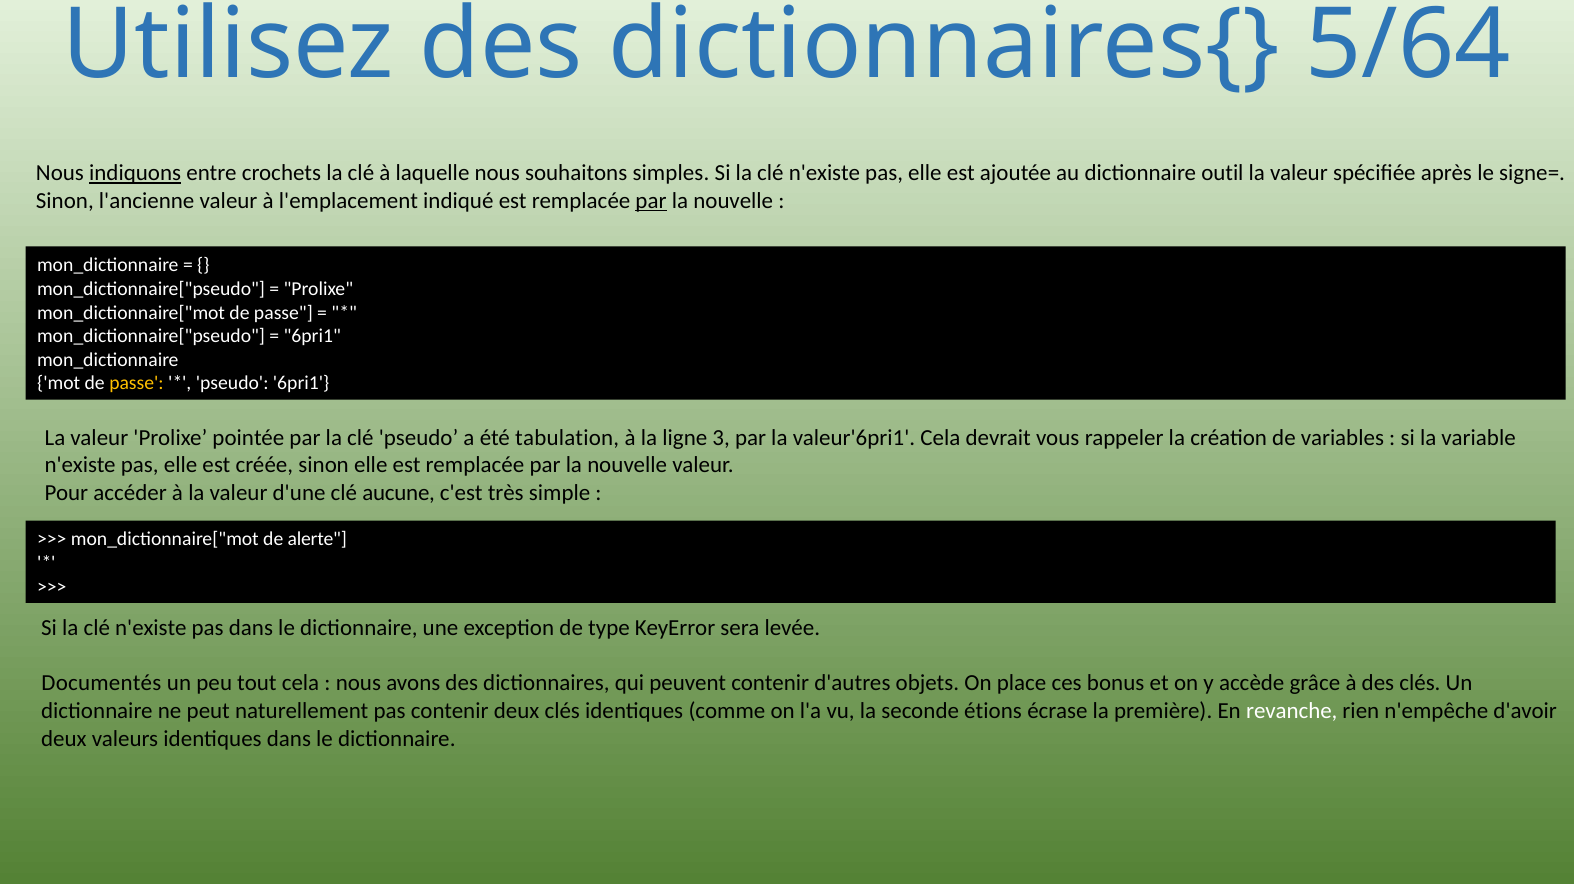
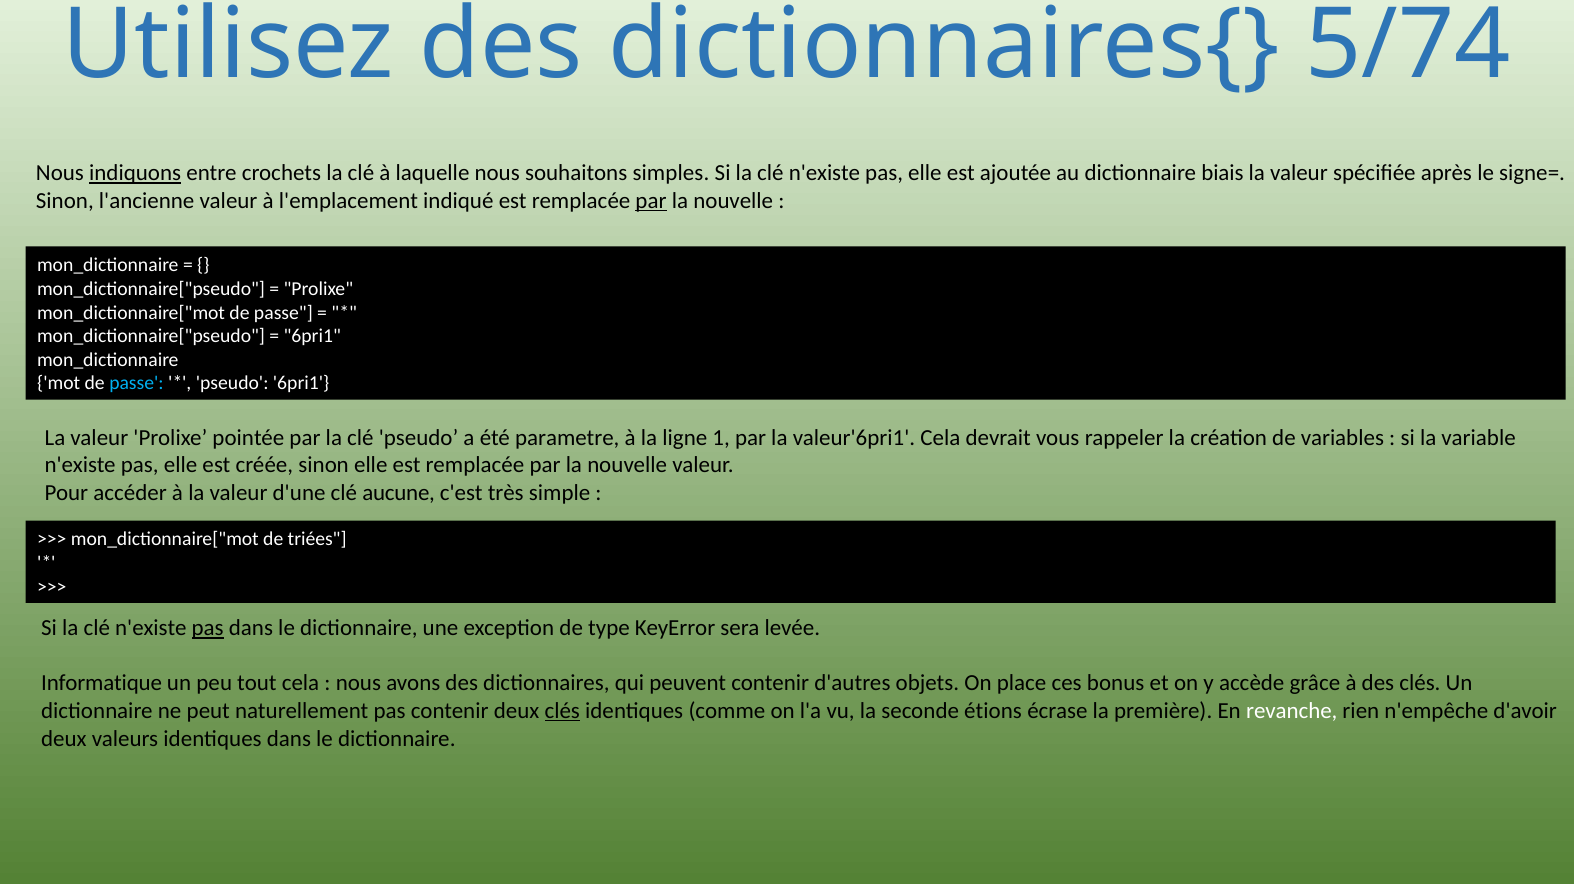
5/64: 5/64 -> 5/74
outil: outil -> biais
passe at (136, 384) colour: yellow -> light blue
tabulation: tabulation -> parametre
3: 3 -> 1
alerte: alerte -> triées
pas at (208, 629) underline: none -> present
Documentés: Documentés -> Informatique
clés at (562, 711) underline: none -> present
